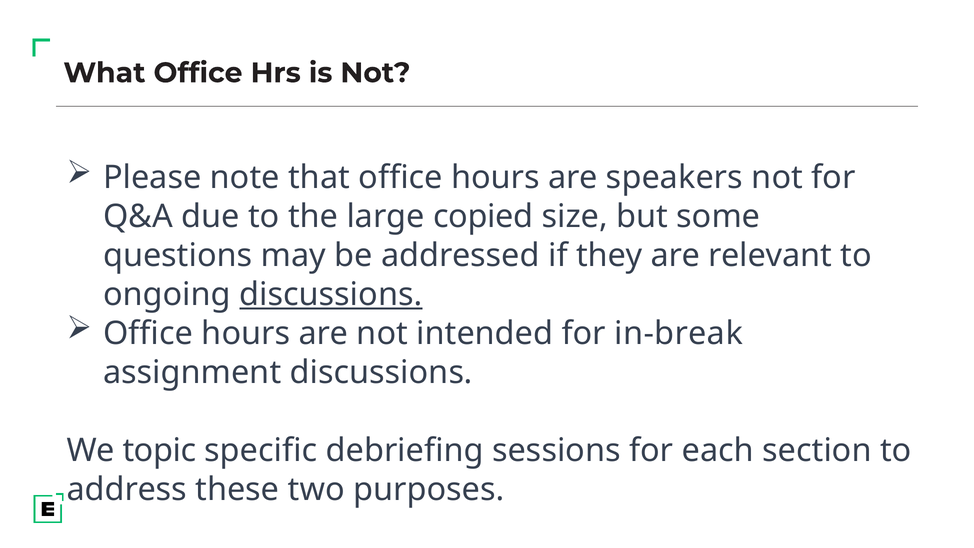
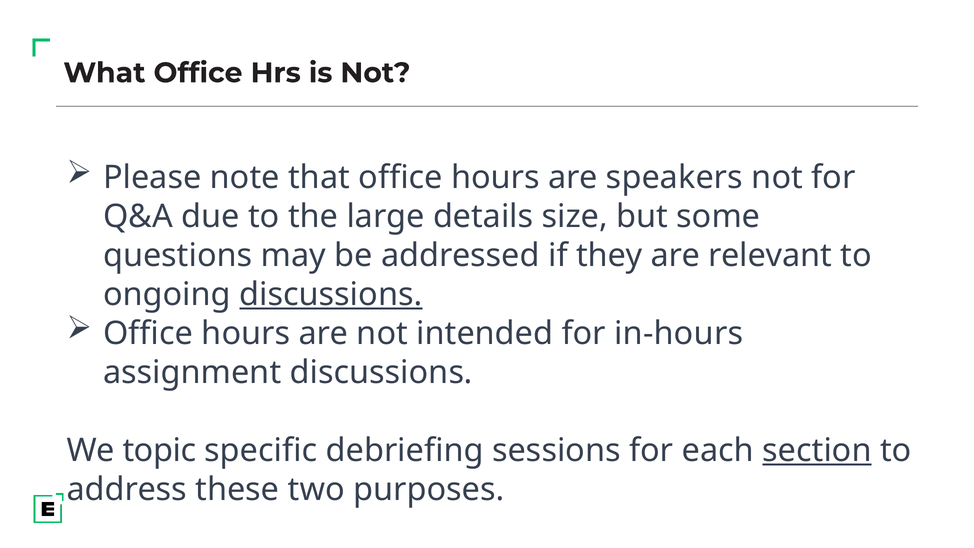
copied: copied -> details
in-break: in-break -> in-hours
section underline: none -> present
